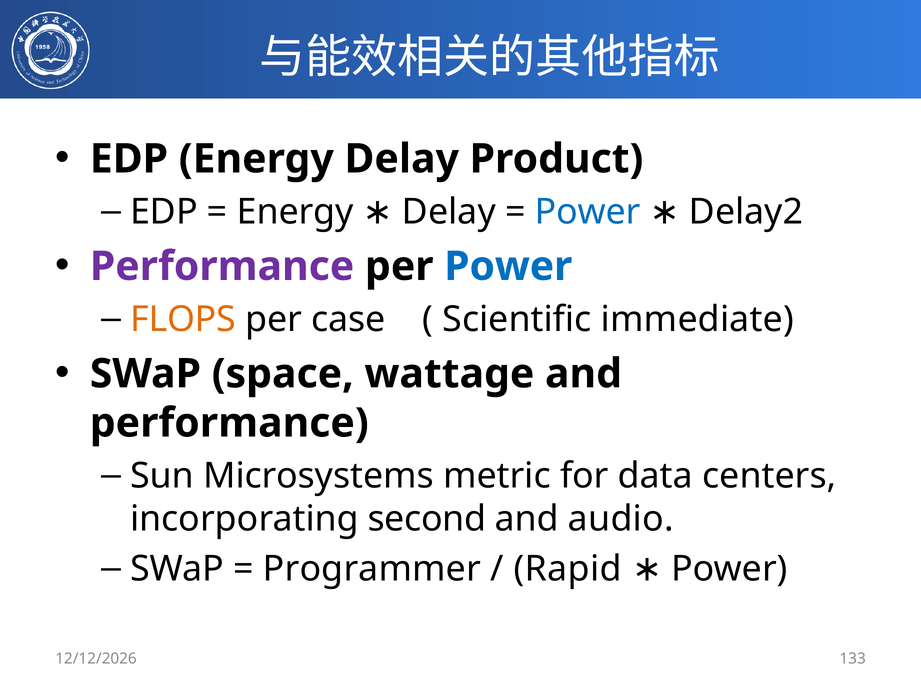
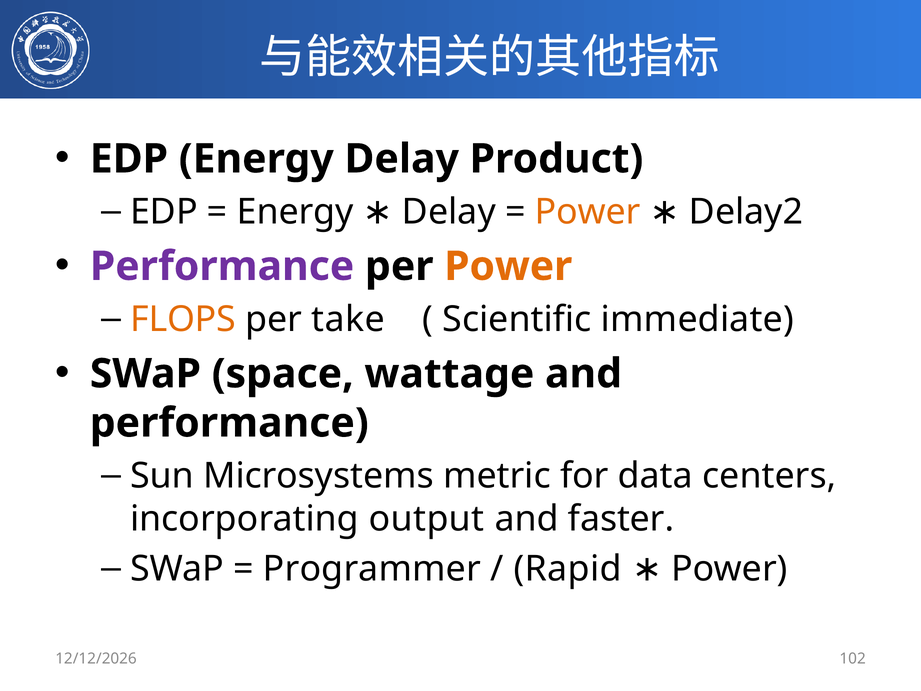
Power at (588, 212) colour: blue -> orange
Power at (508, 266) colour: blue -> orange
case: case -> take
second: second -> output
audio: audio -> faster
133: 133 -> 102
